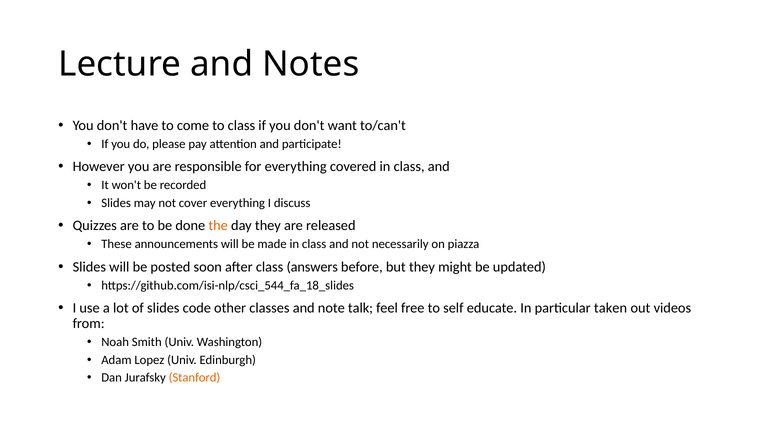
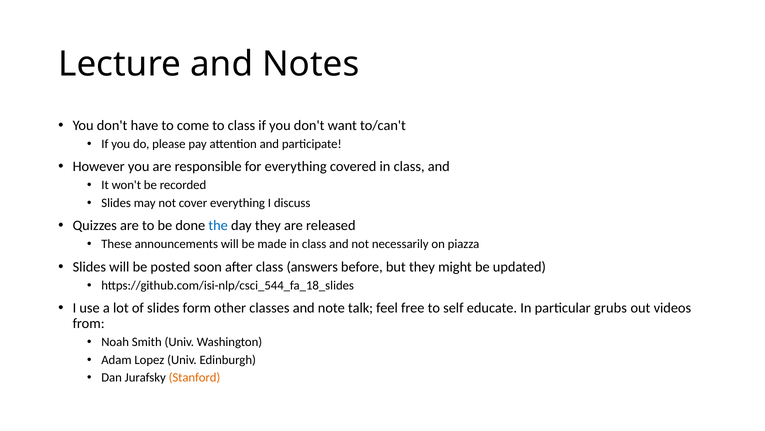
the colour: orange -> blue
code: code -> form
taken: taken -> grubs
